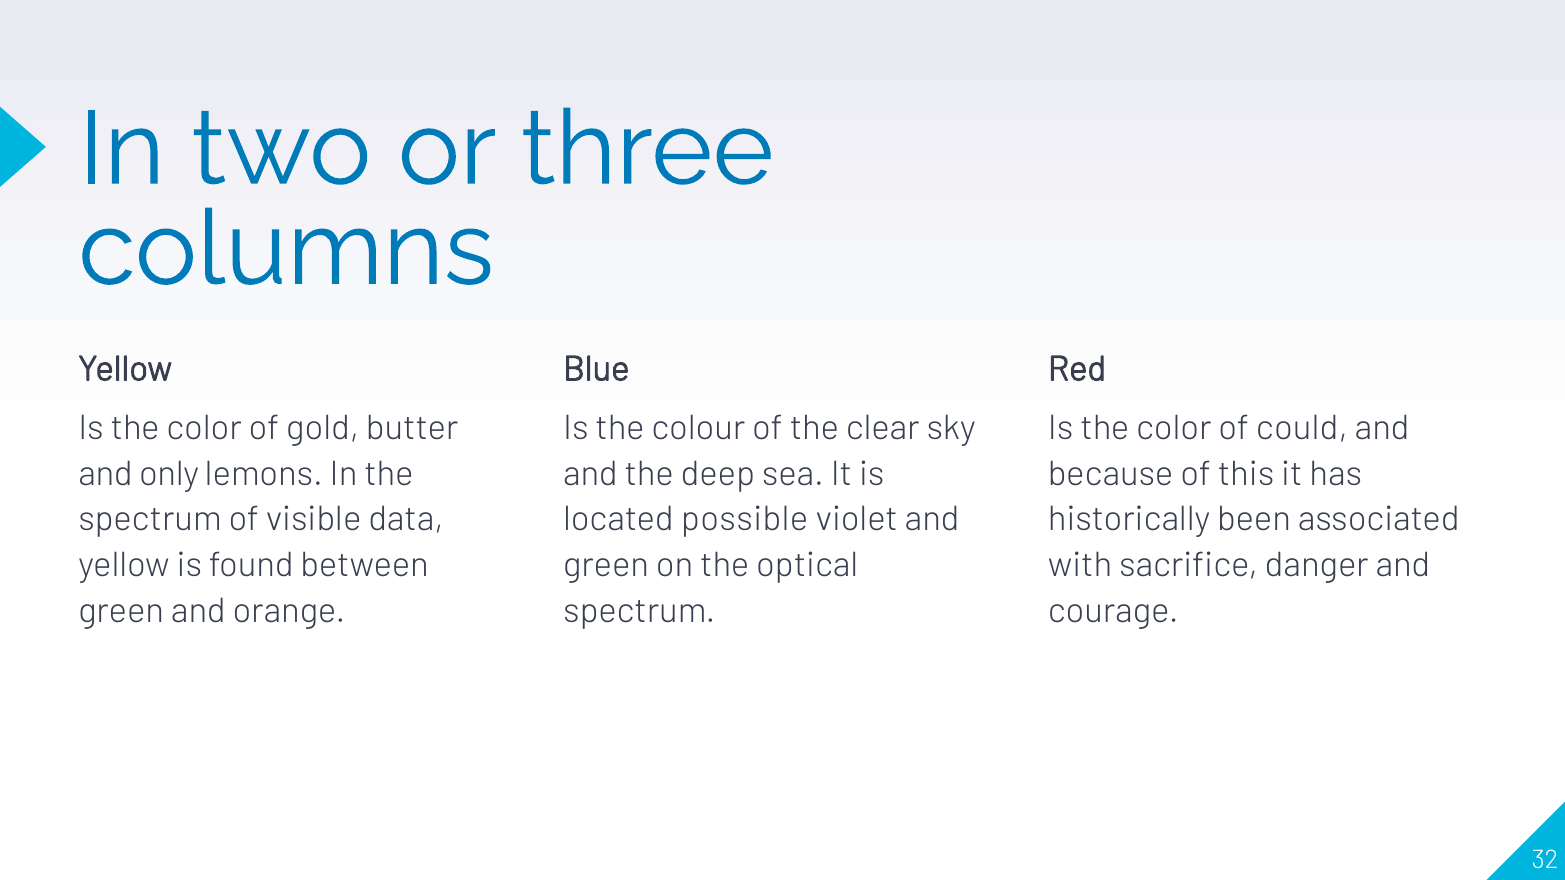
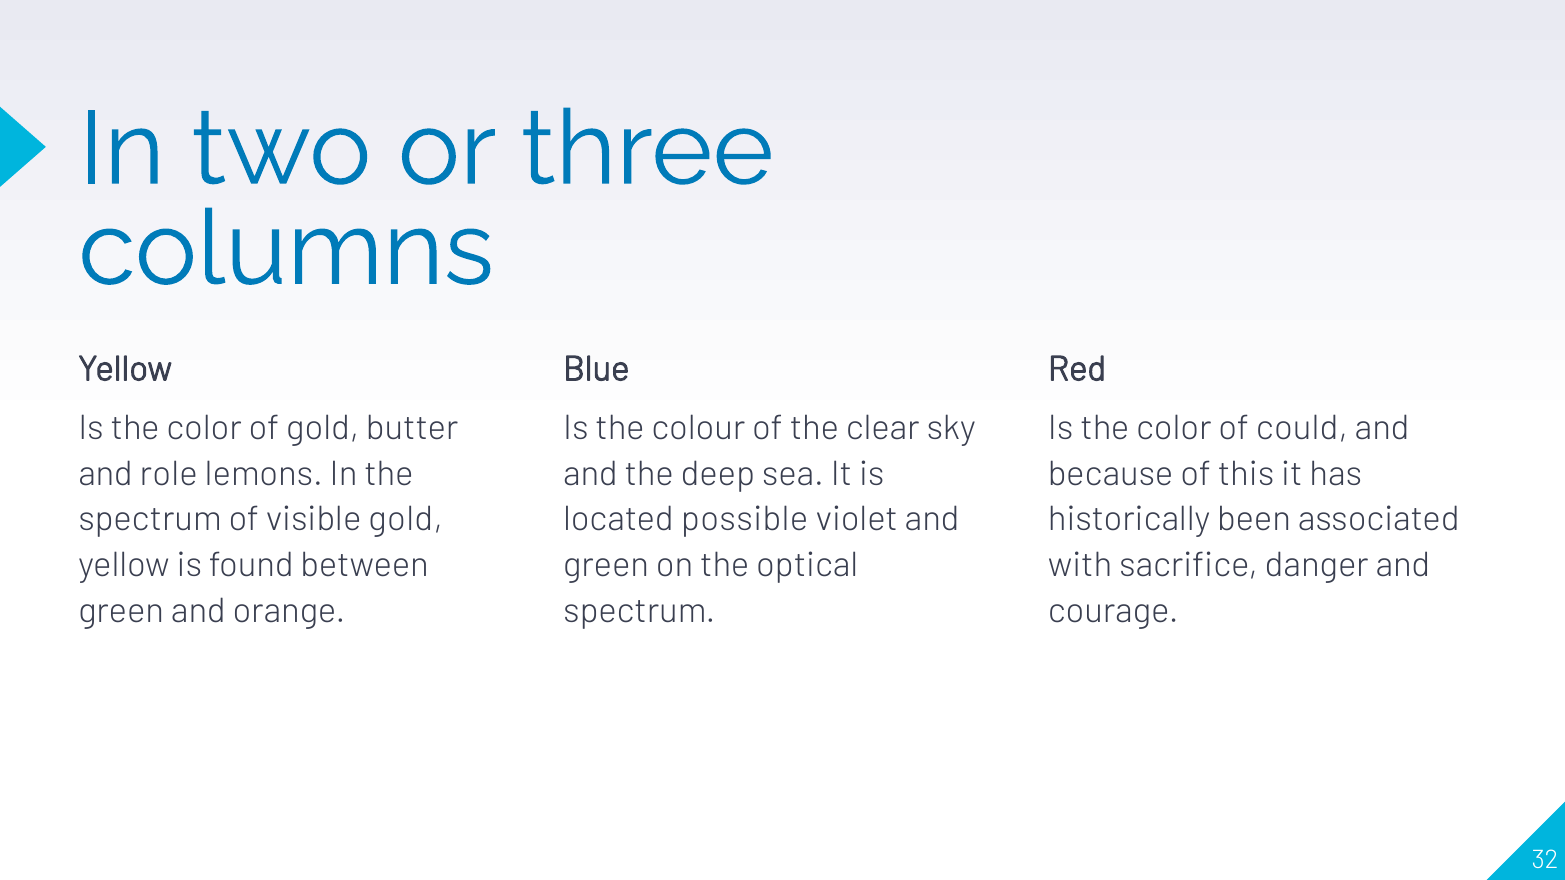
only: only -> role
visible data: data -> gold
